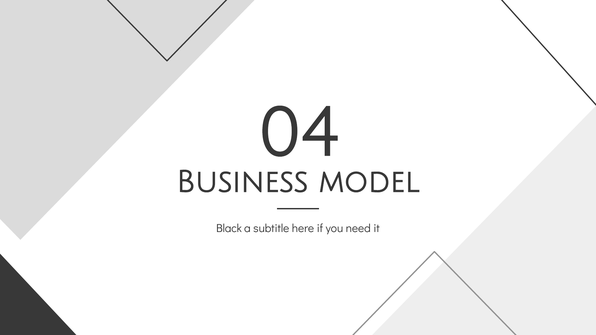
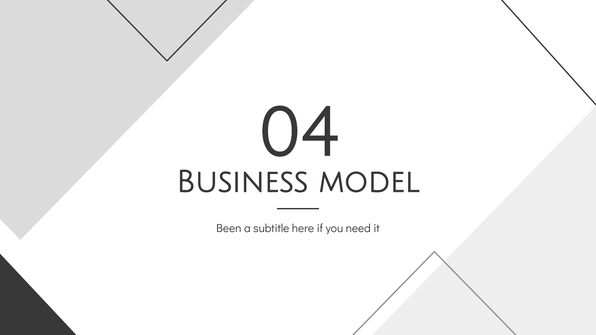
Black: Black -> Been
